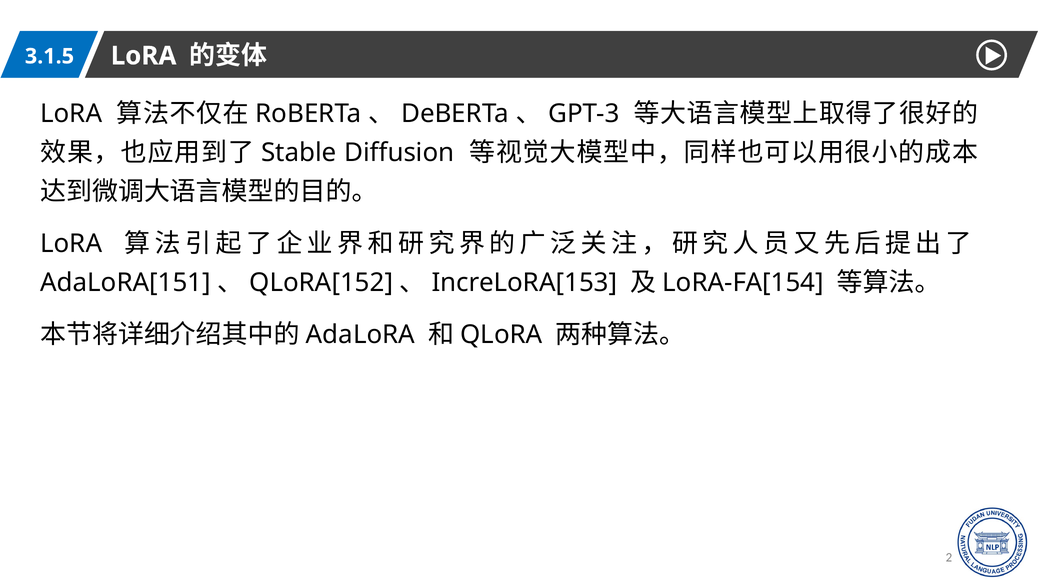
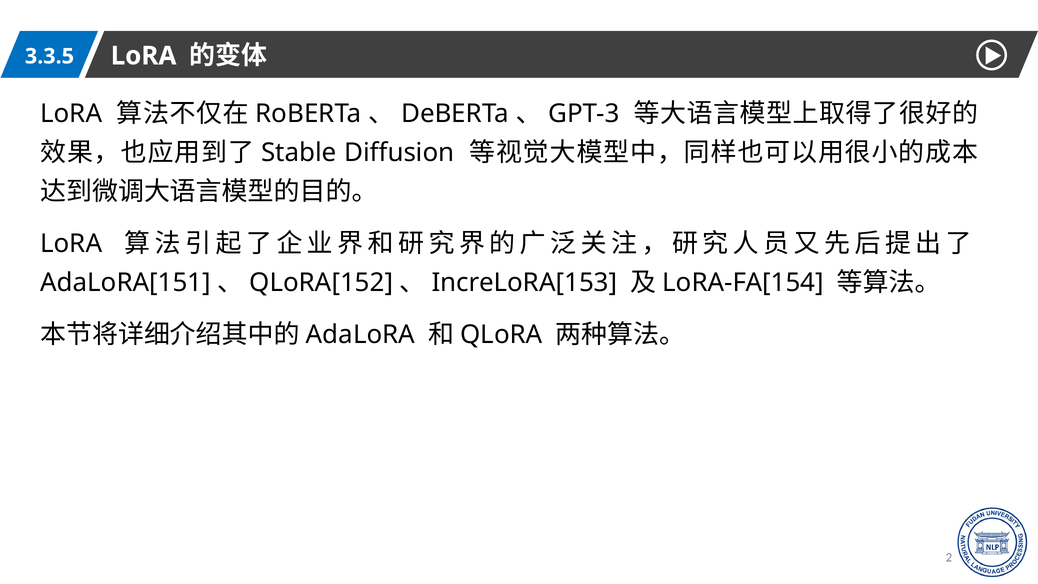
3.1.5: 3.1.5 -> 3.3.5
